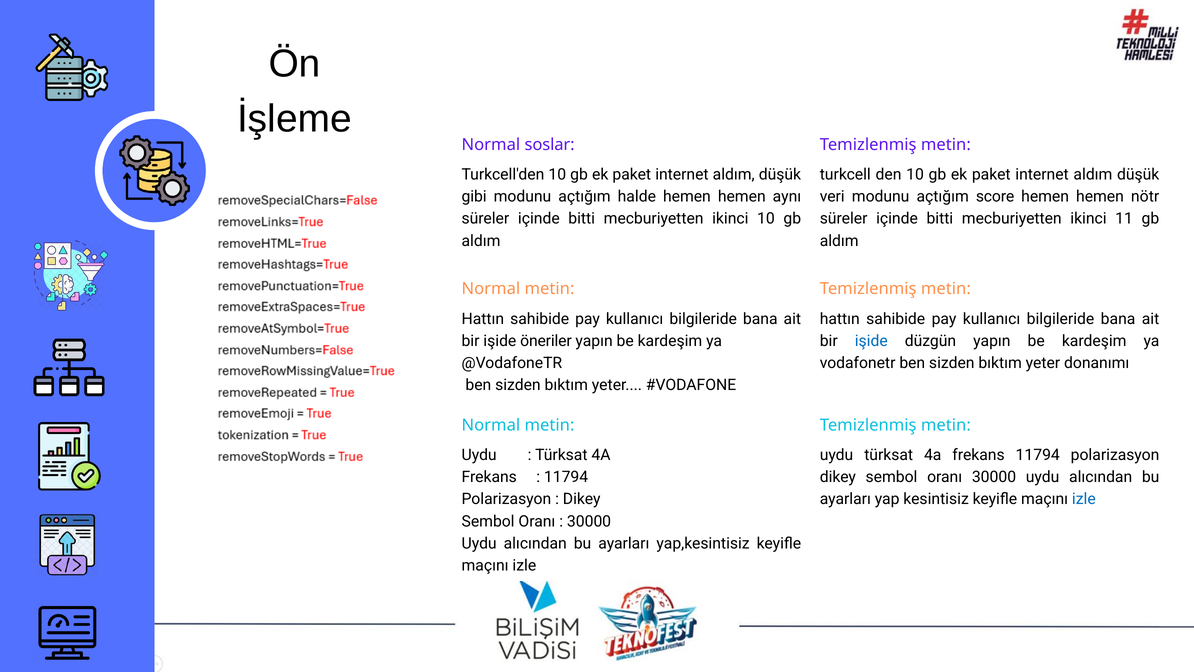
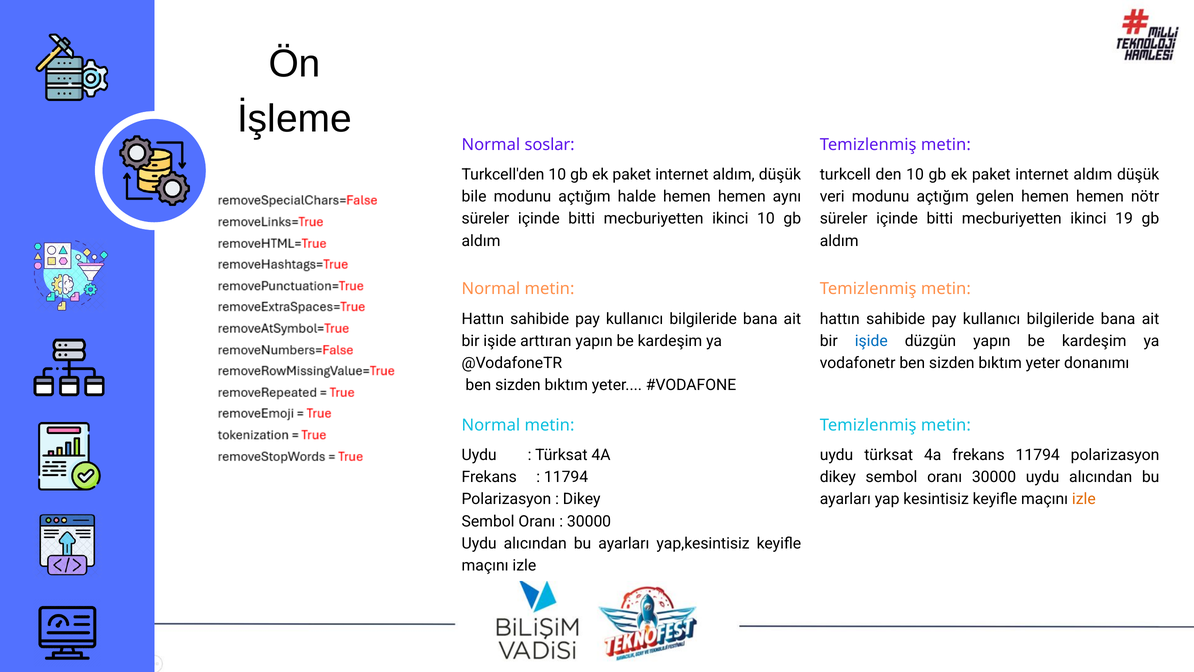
gibi: gibi -> bile
score: score -> gelen
11: 11 -> 19
öneriler: öneriler -> arttıran
izle at (1084, 499) colour: blue -> orange
